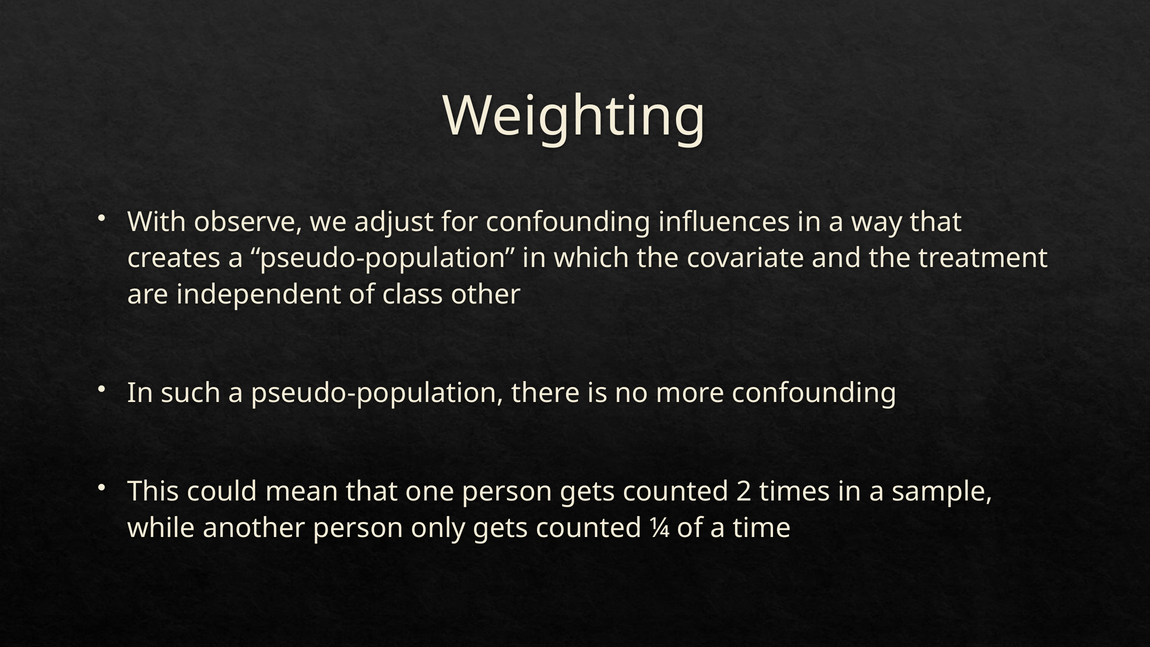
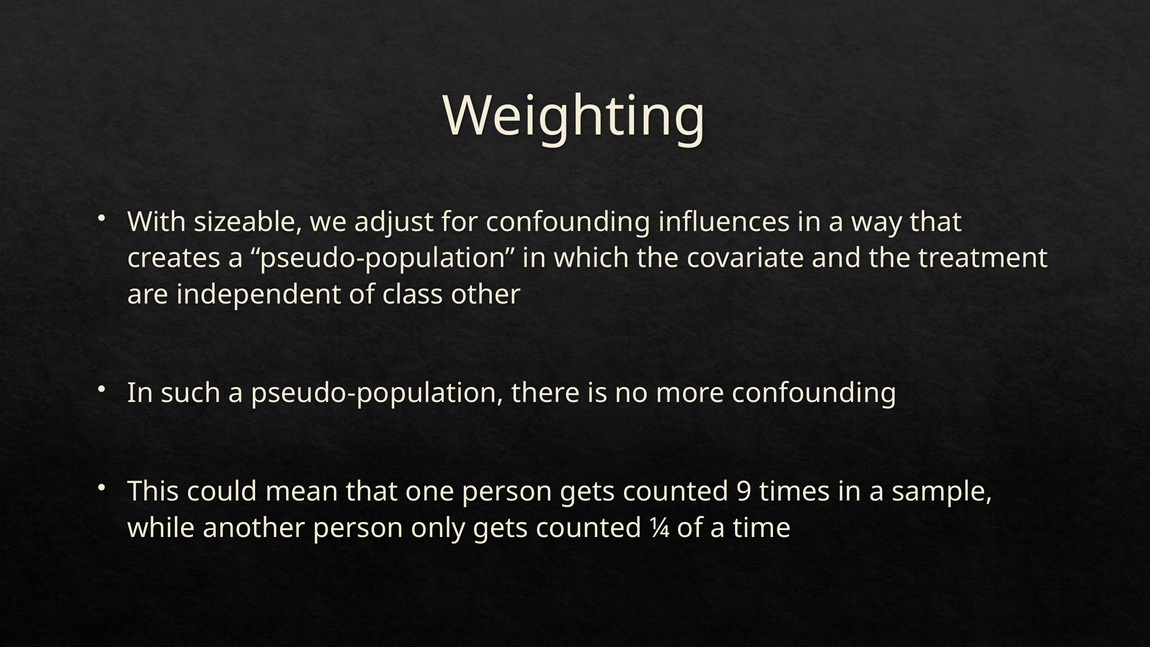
observe: observe -> sizeable
2: 2 -> 9
